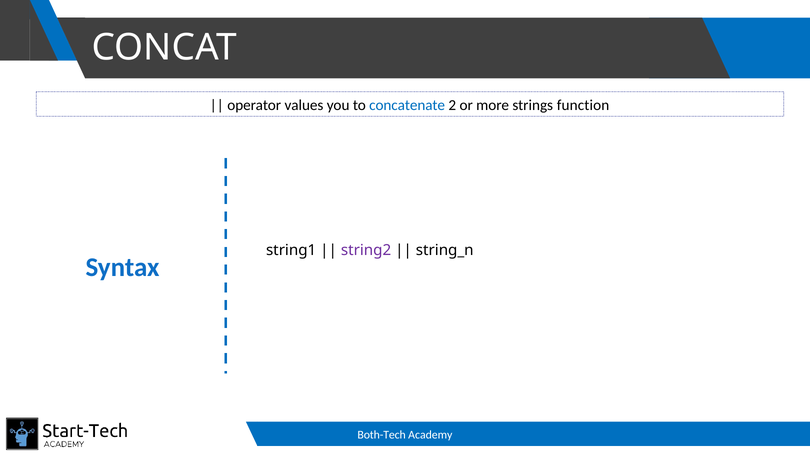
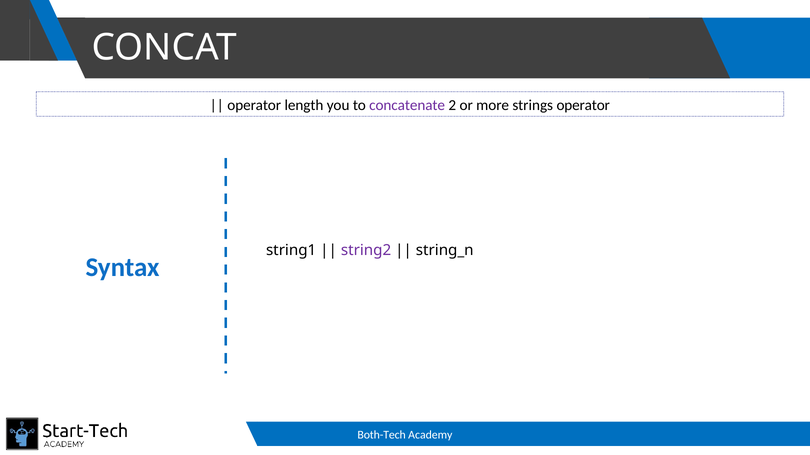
values: values -> length
concatenate colour: blue -> purple
strings function: function -> operator
